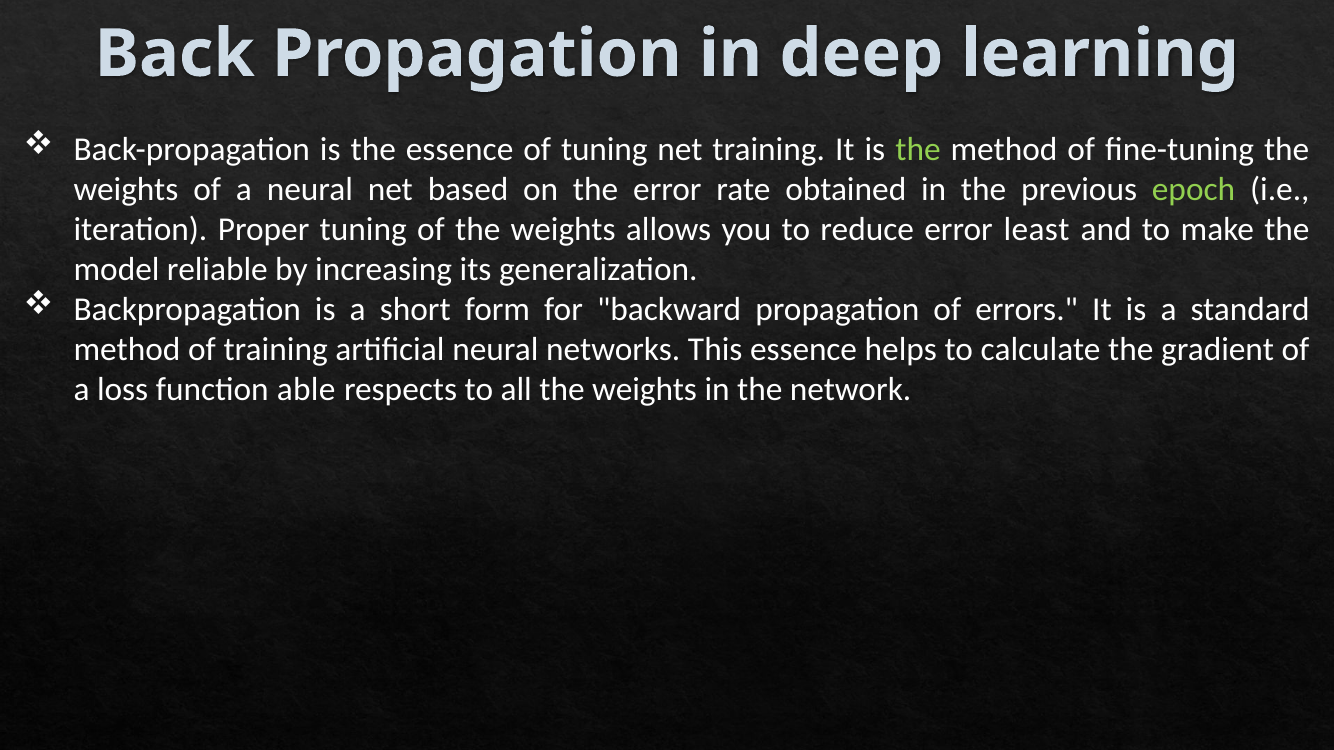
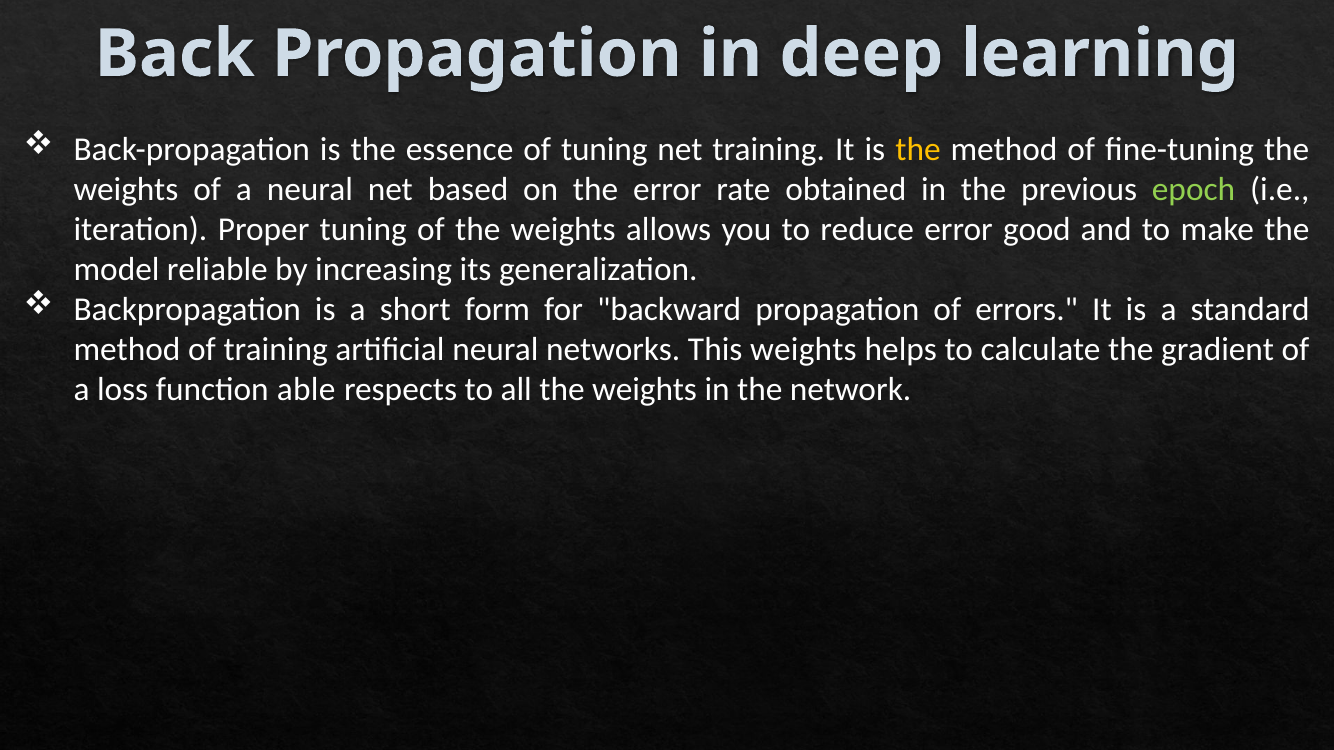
the at (918, 149) colour: light green -> yellow
least: least -> good
This essence: essence -> weights
